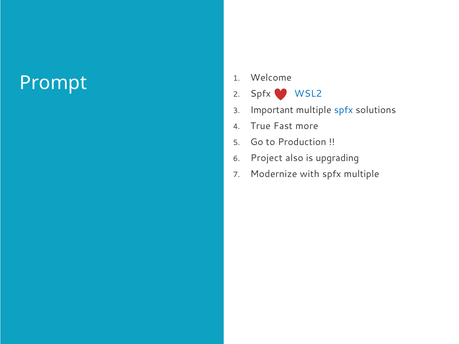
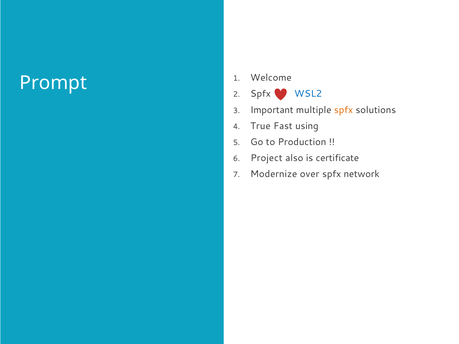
spfx at (344, 110) colour: blue -> orange
more: more -> using
upgrading: upgrading -> certificate
with: with -> over
spfx multiple: multiple -> network
